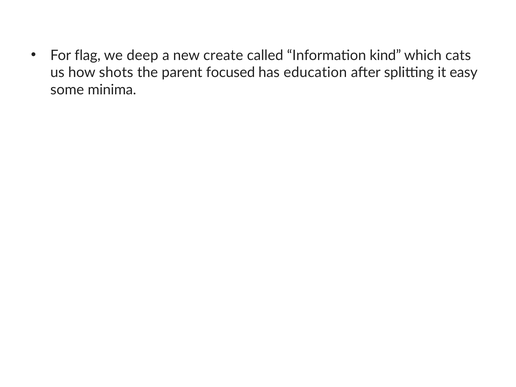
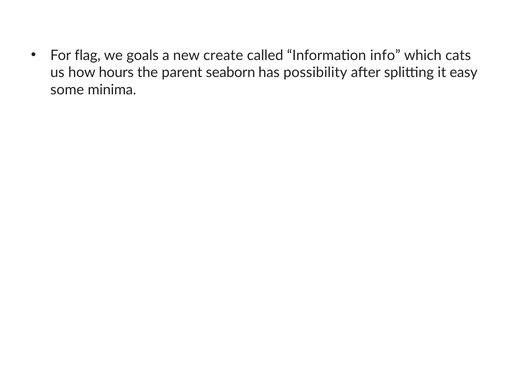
deep: deep -> goals
kind: kind -> info
shots: shots -> hours
focused: focused -> seaborn
education: education -> possibility
